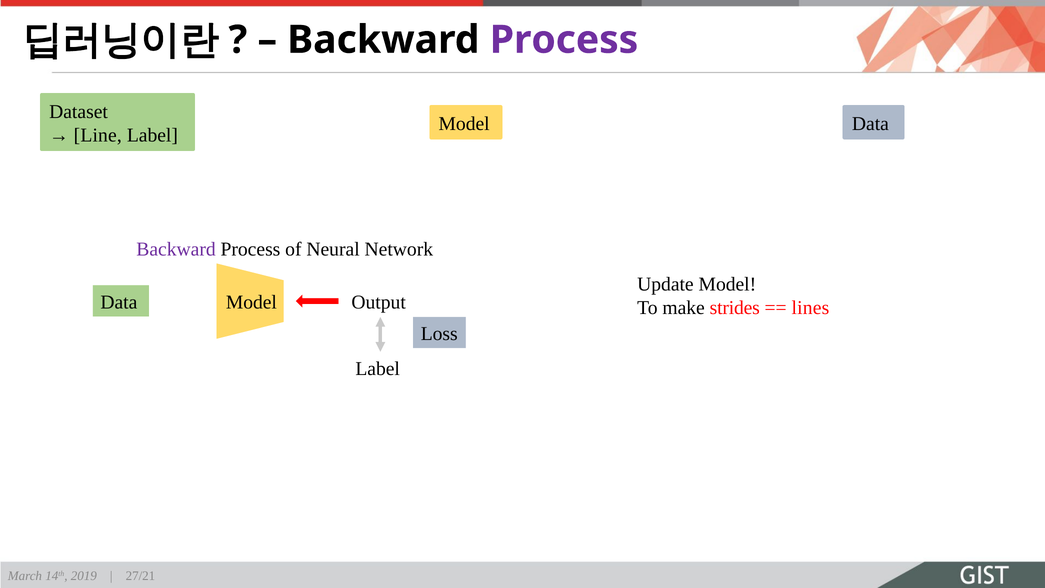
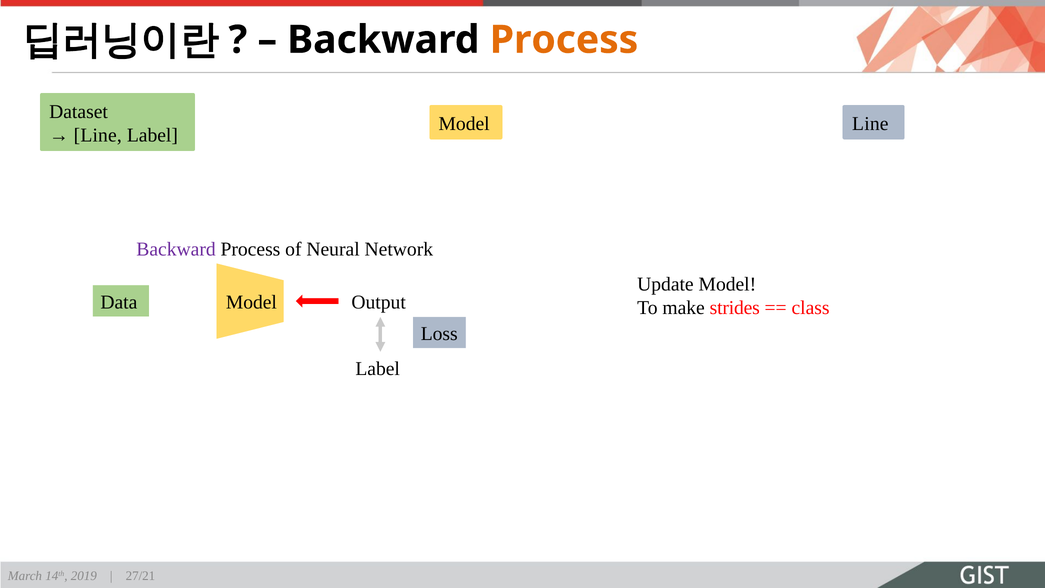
Process at (564, 40) colour: purple -> orange
Model Data: Data -> Line
lines: lines -> class
